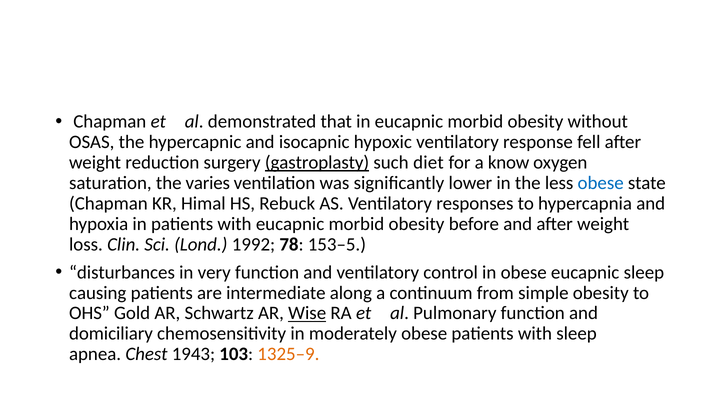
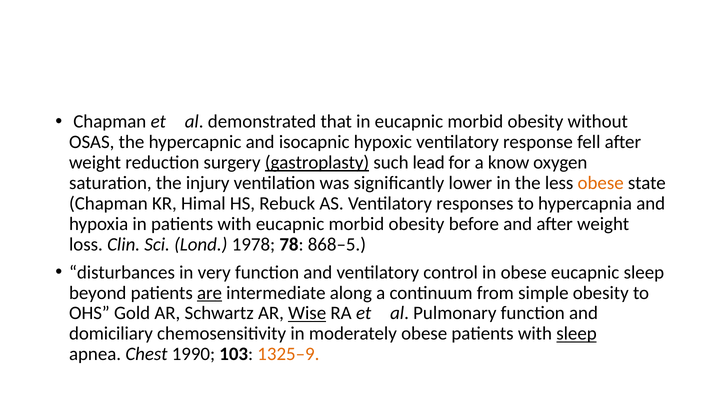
diet: diet -> lead
varies: varies -> injury
obese at (601, 183) colour: blue -> orange
1992: 1992 -> 1978
153–5: 153–5 -> 868–5
causing: causing -> beyond
are underline: none -> present
sleep at (576, 334) underline: none -> present
1943: 1943 -> 1990
